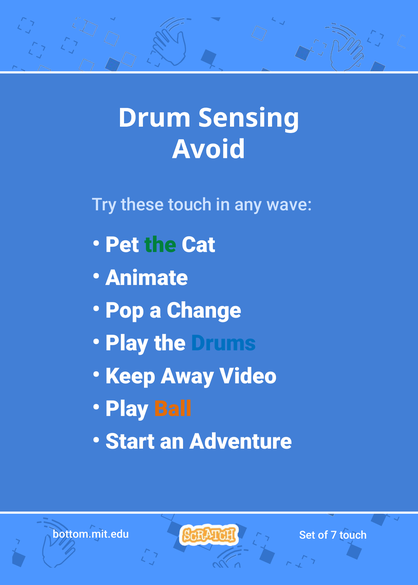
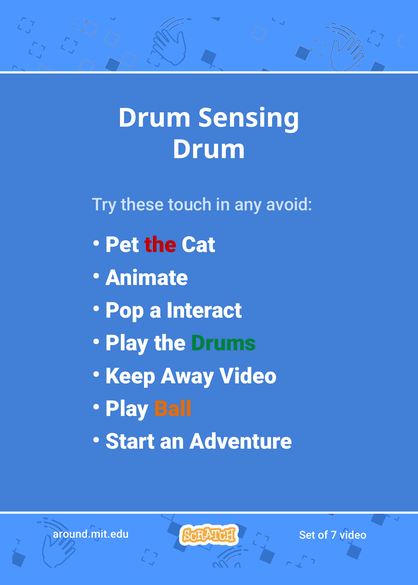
Avoid at (209, 150): Avoid -> Drum
wave: wave -> avoid
the at (160, 245) colour: green -> red
Change: Change -> Interact
Drums colour: blue -> green
bottom.mit.edu: bottom.mit.edu -> around.mit.edu
7 touch: touch -> video
